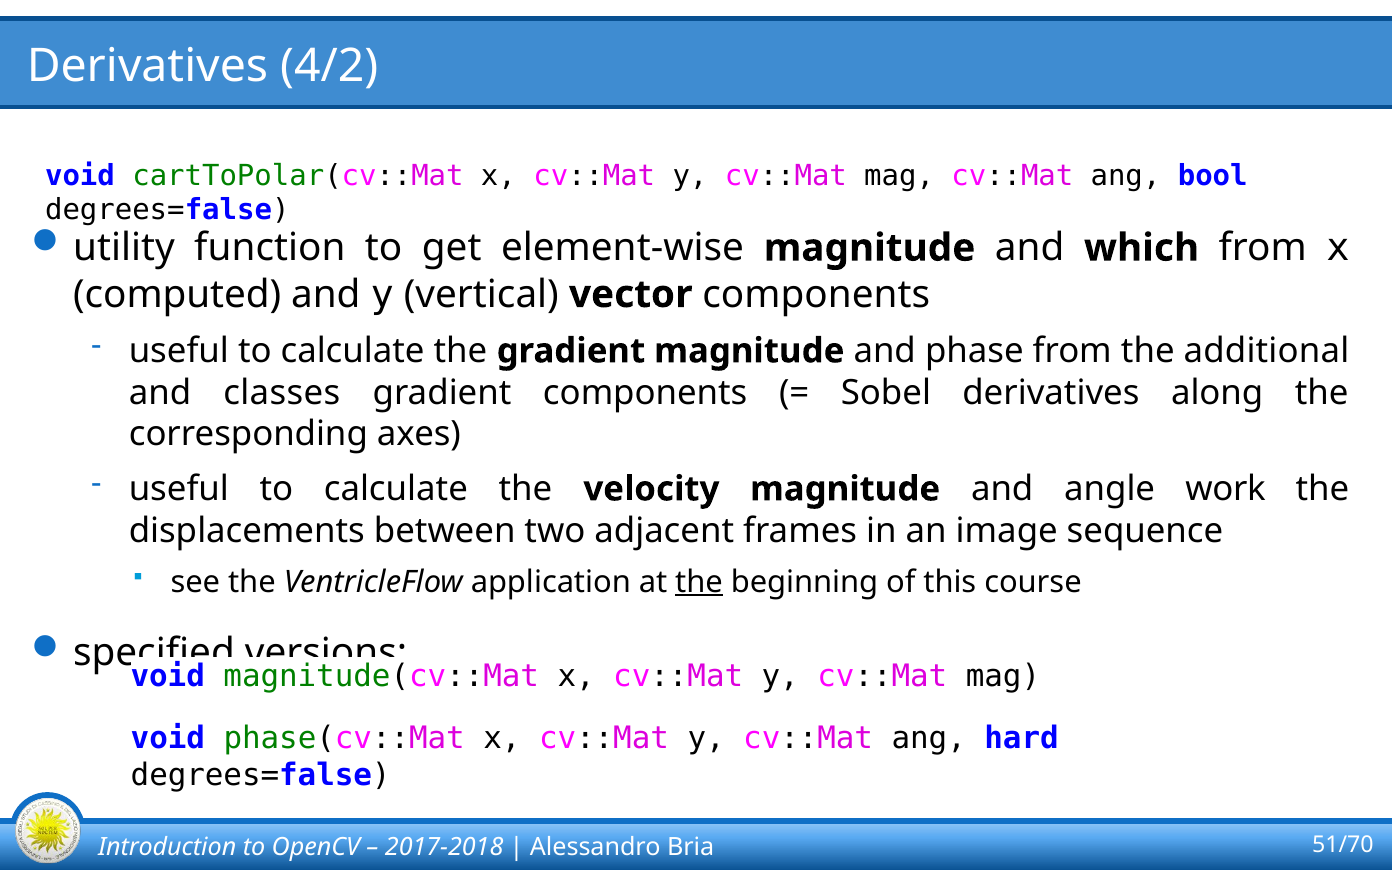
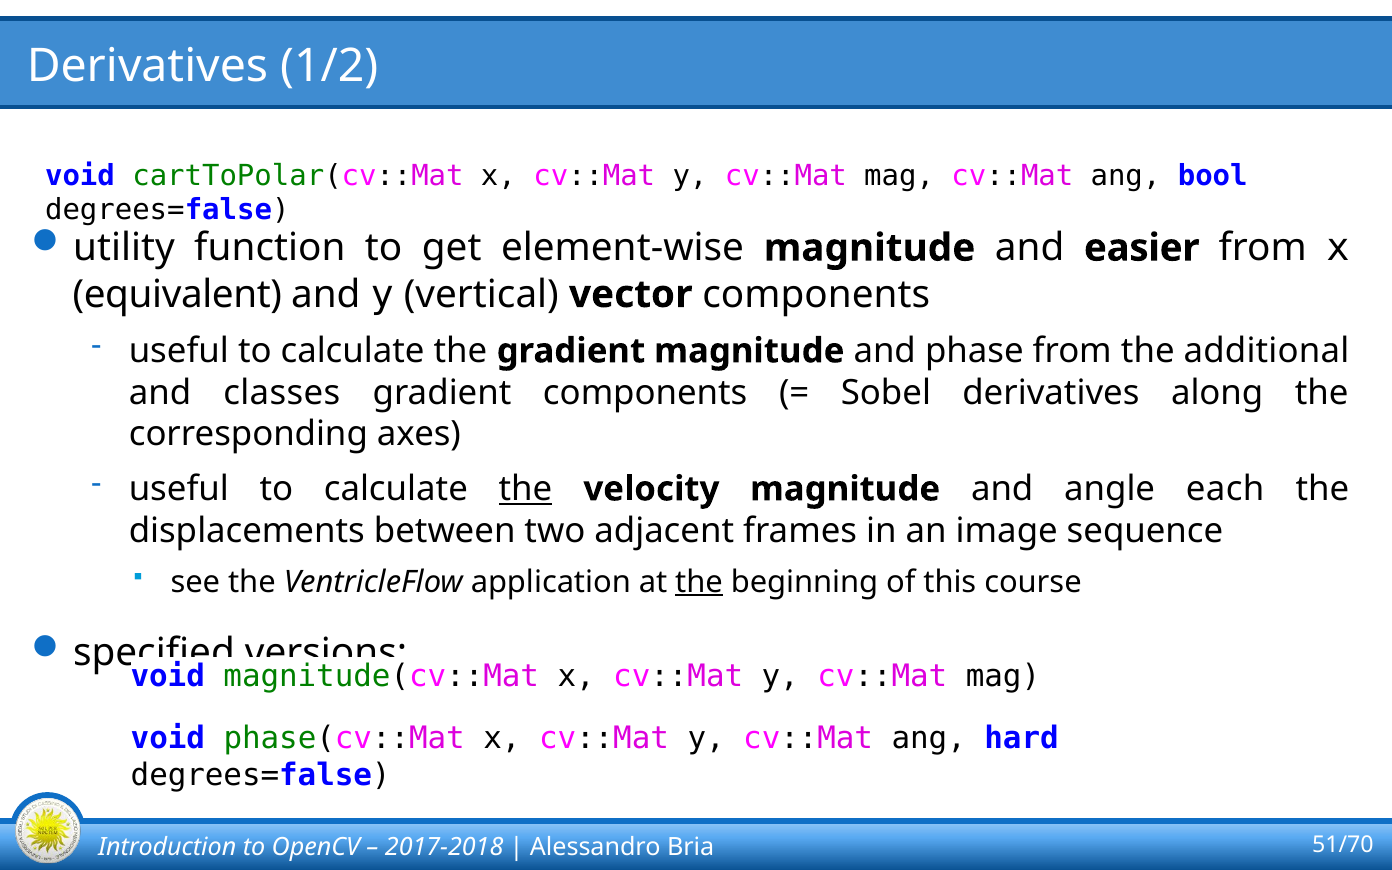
4/2: 4/2 -> 1/2
which: which -> easier
computed: computed -> equivalent
the at (525, 489) underline: none -> present
work: work -> each
